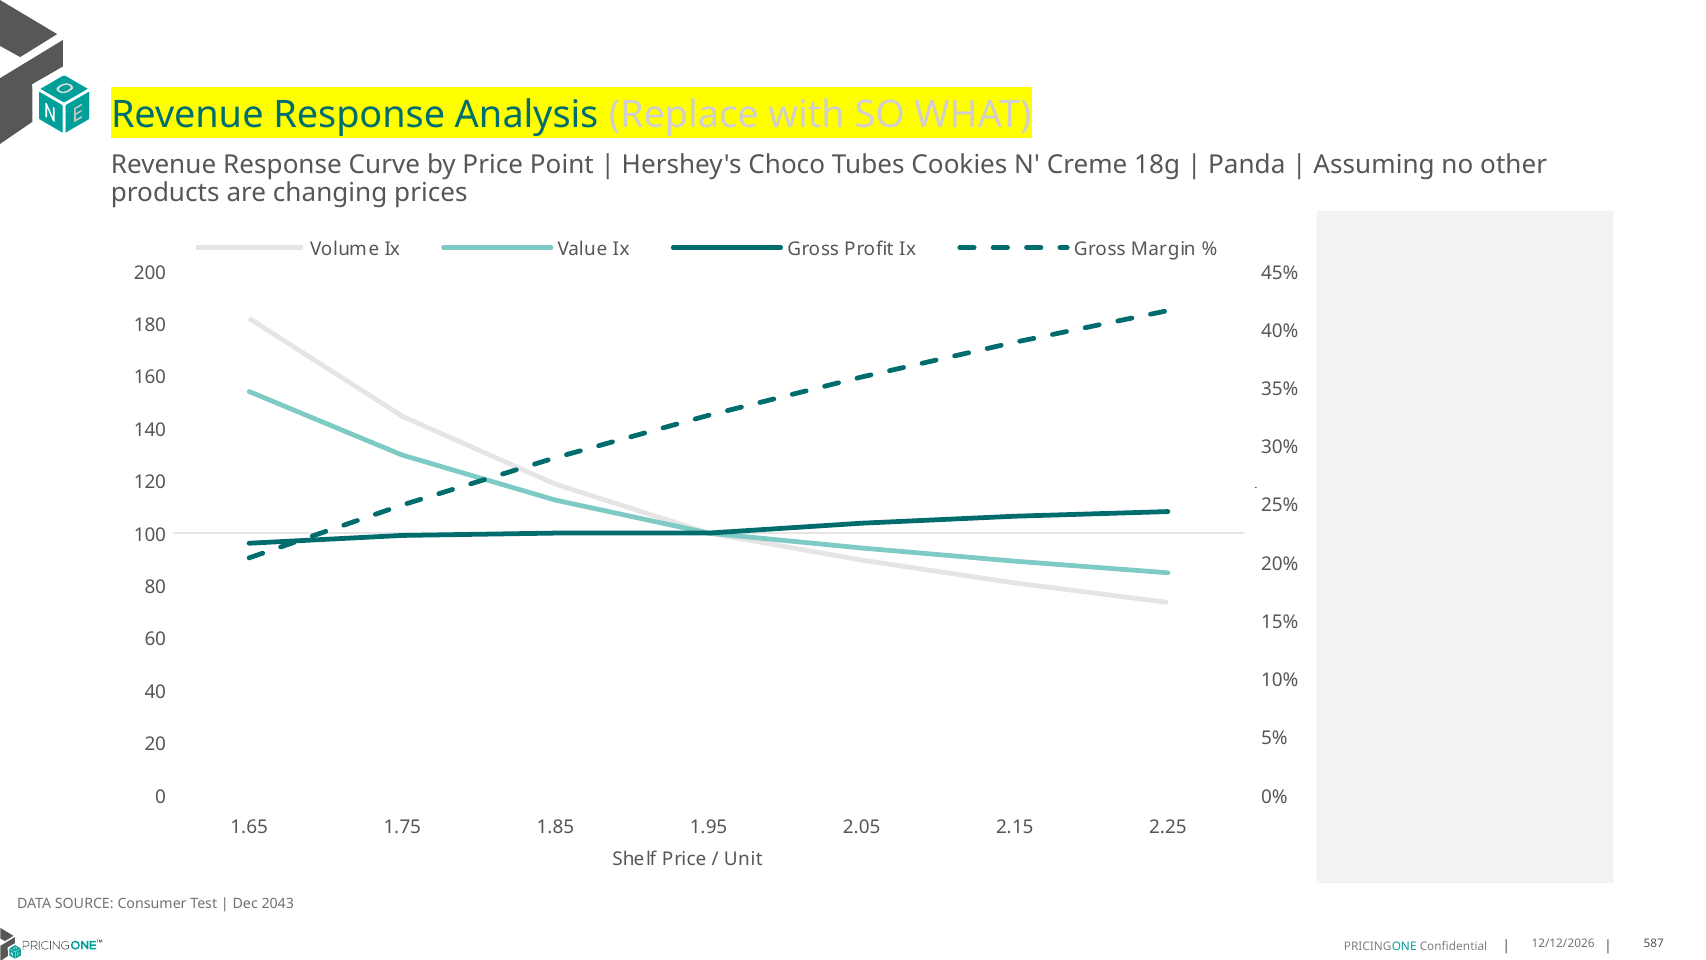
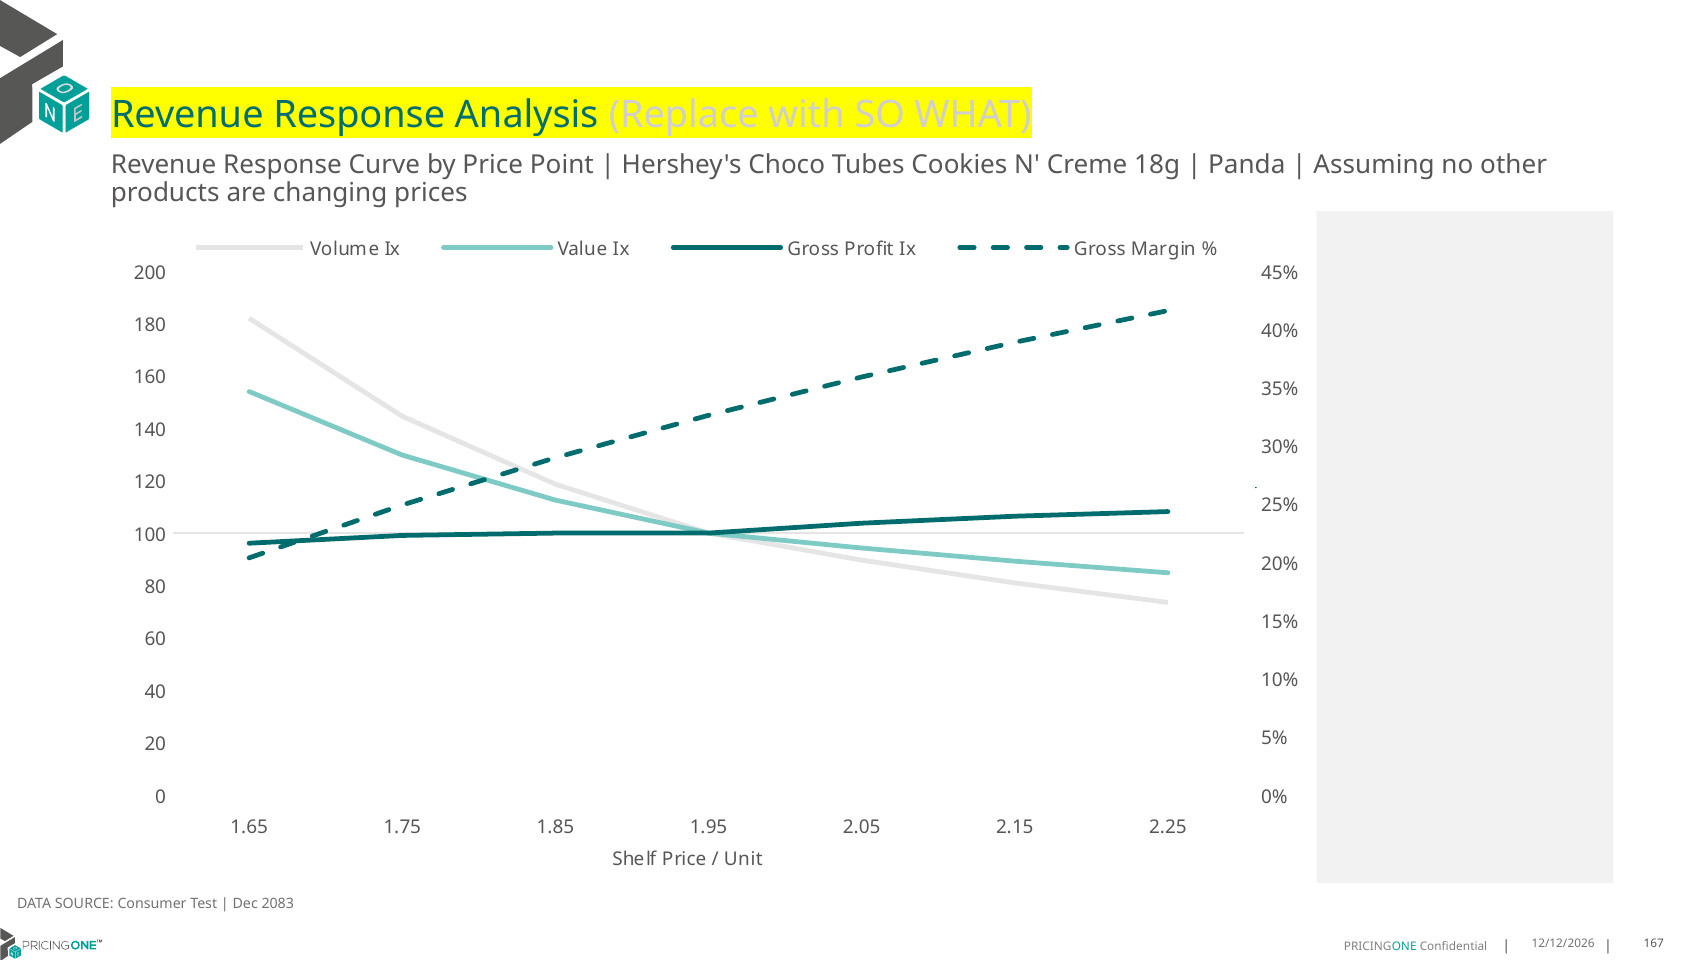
2043: 2043 -> 2083
587: 587 -> 167
